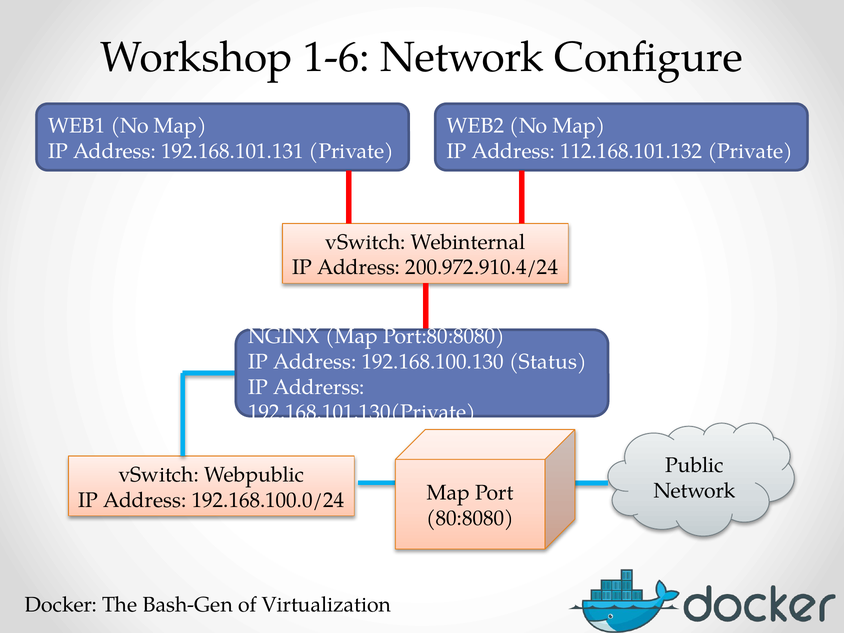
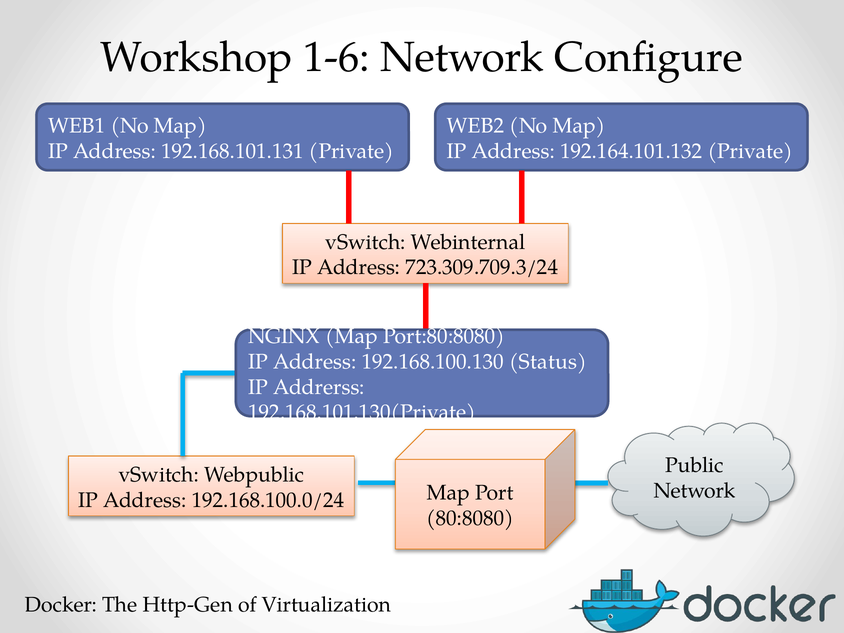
112.168.101.132: 112.168.101.132 -> 192.164.101.132
200.972.910.4/24: 200.972.910.4/24 -> 723.309.709.3/24
Bash-Gen: Bash-Gen -> Http-Gen
